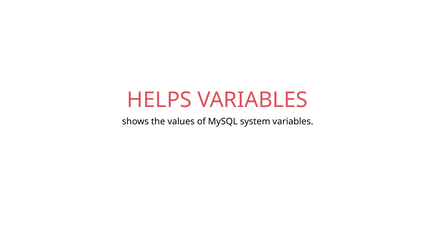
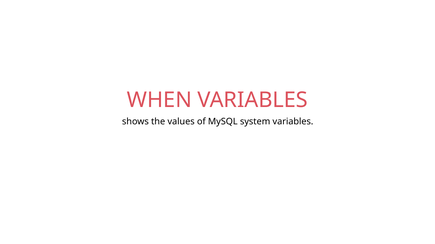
HELPS: HELPS -> WHEN
